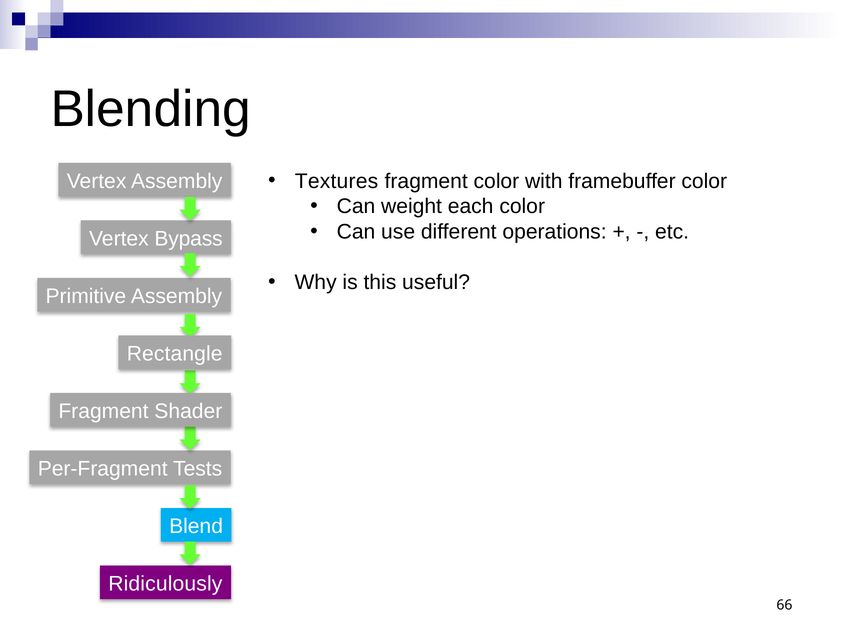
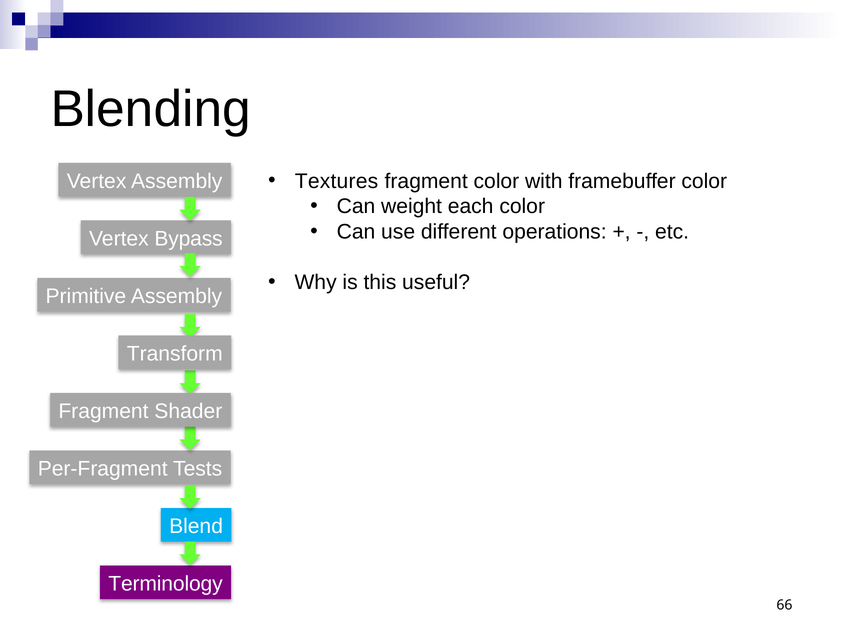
Rectangle: Rectangle -> Transform
Ridiculously: Ridiculously -> Terminology
